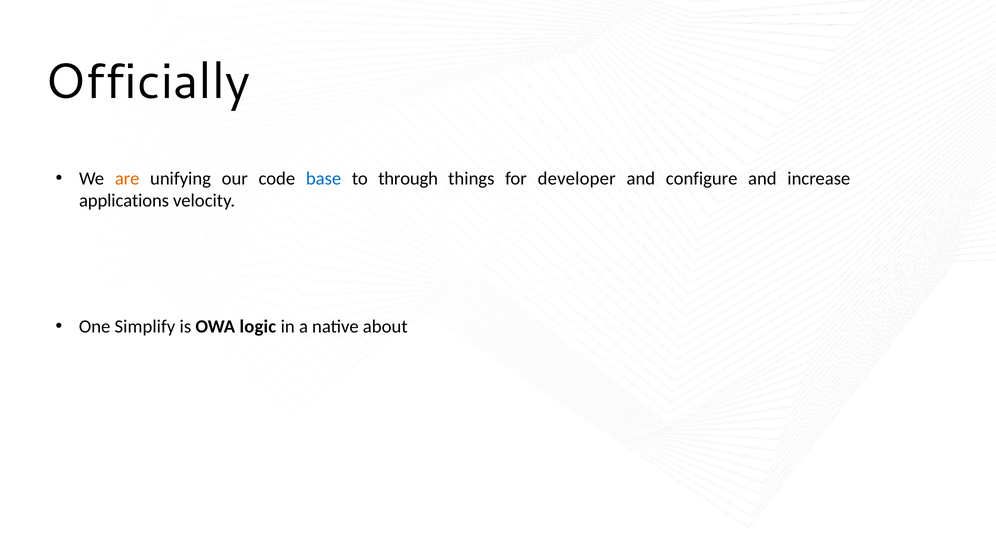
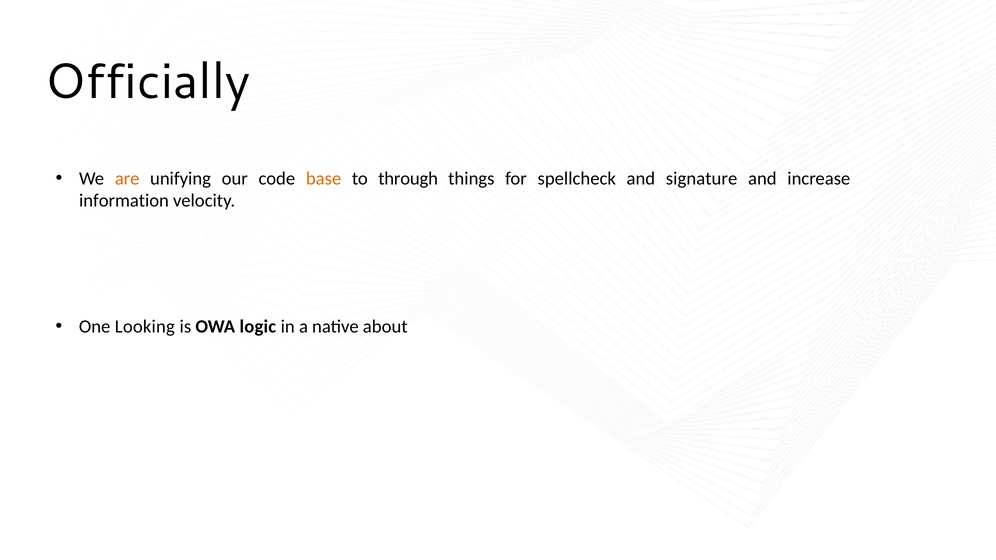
base colour: blue -> orange
developer: developer -> spellcheck
configure: configure -> signature
applications: applications -> information
Simplify: Simplify -> Looking
